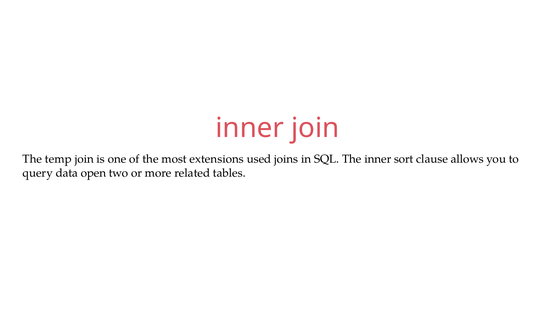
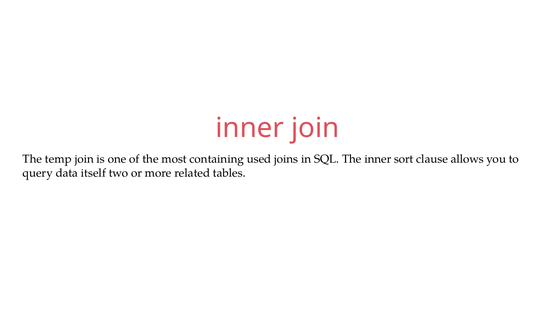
extensions: extensions -> containing
open: open -> itself
